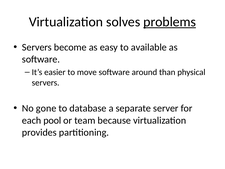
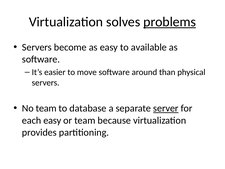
No gone: gone -> team
server underline: none -> present
each pool: pool -> easy
